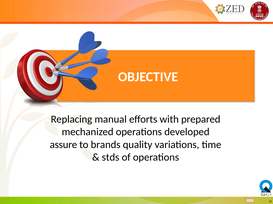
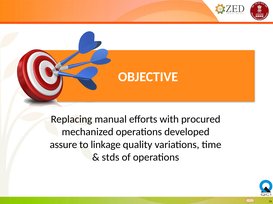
prepared: prepared -> procured
brands: brands -> linkage
